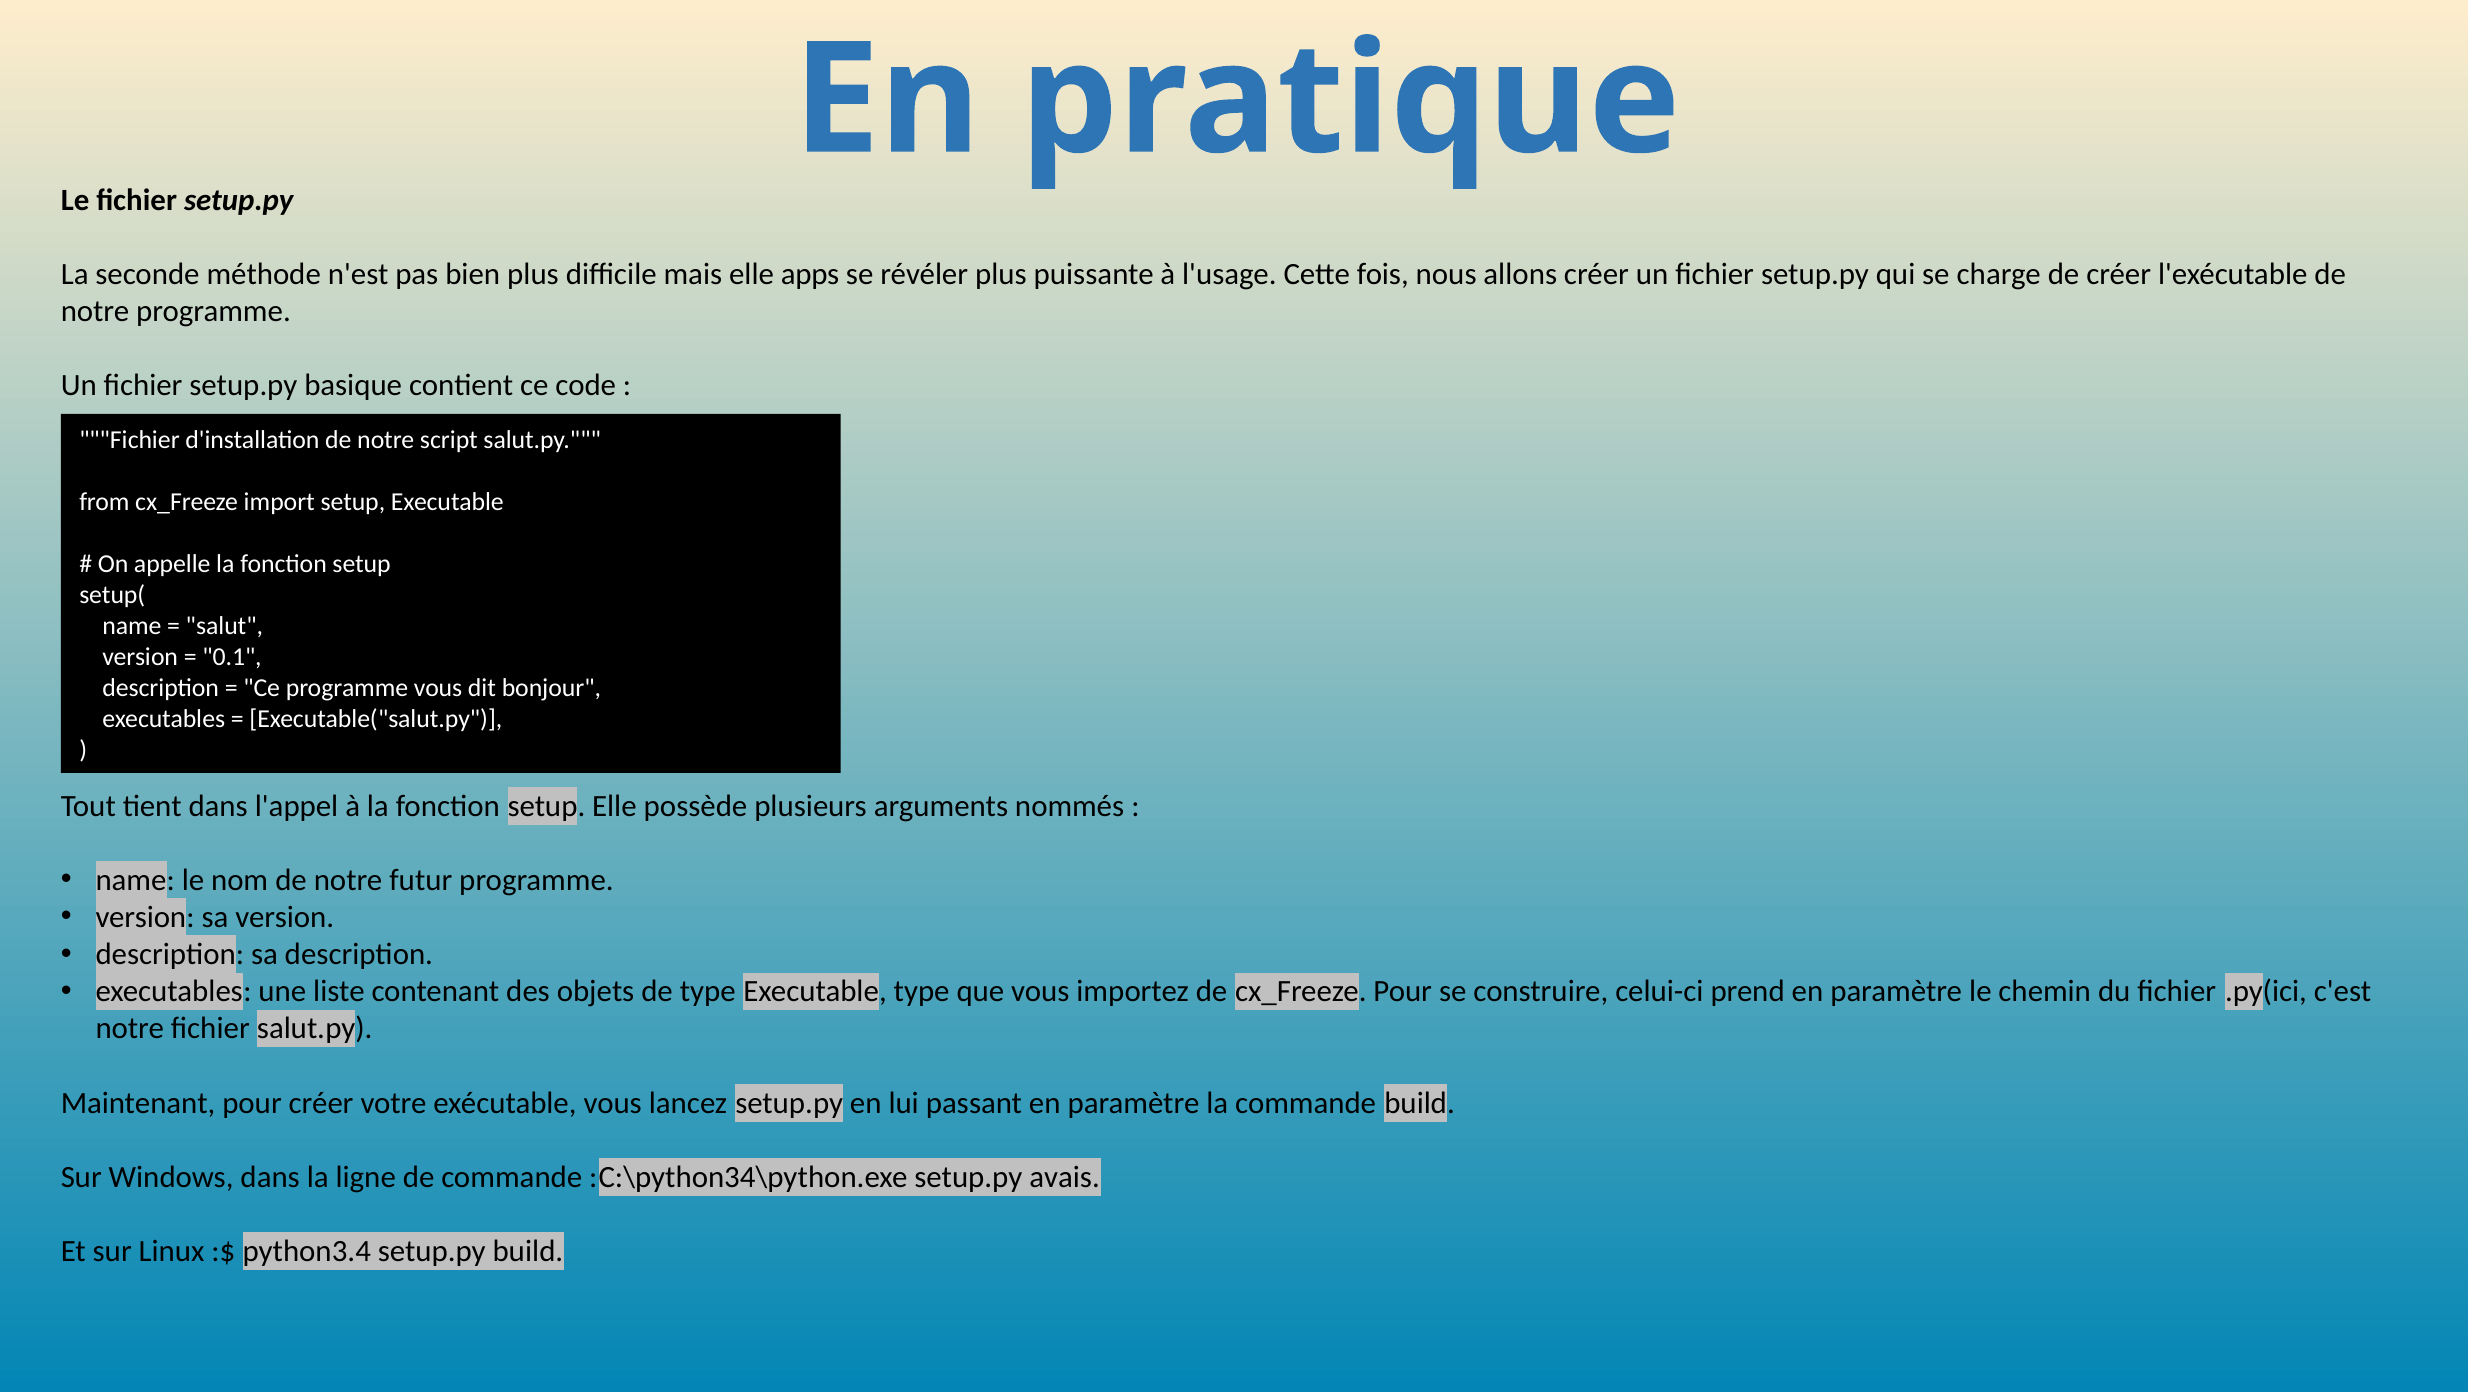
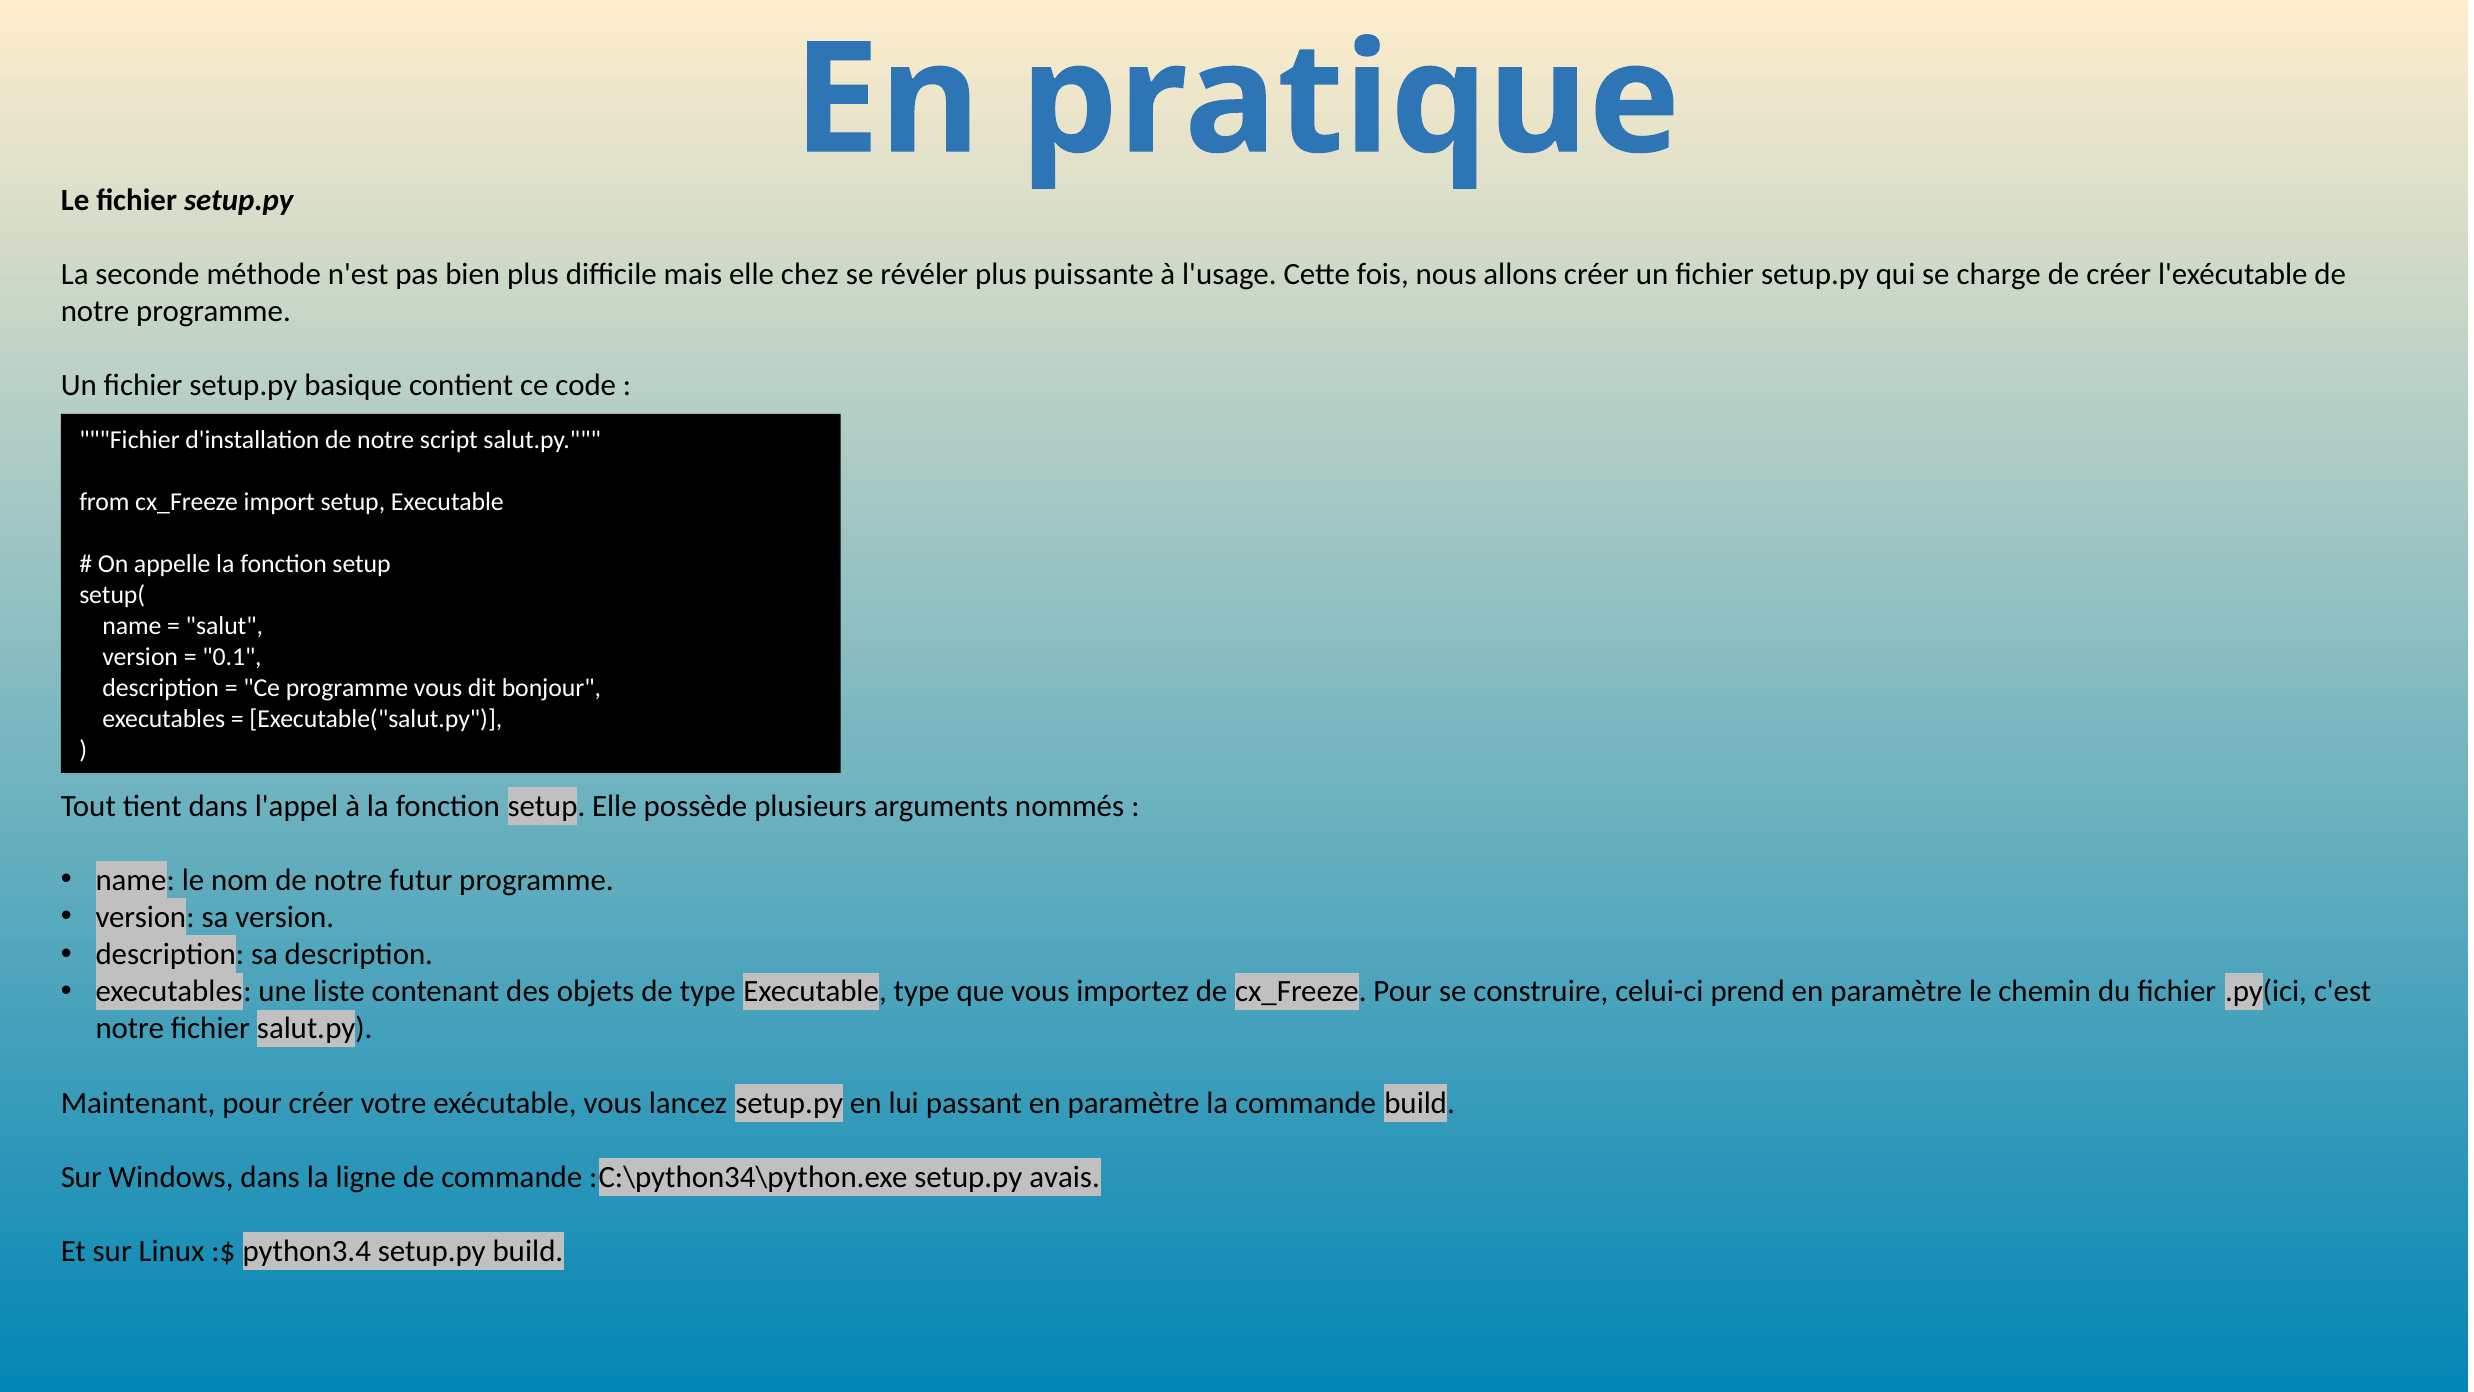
apps: apps -> chez
